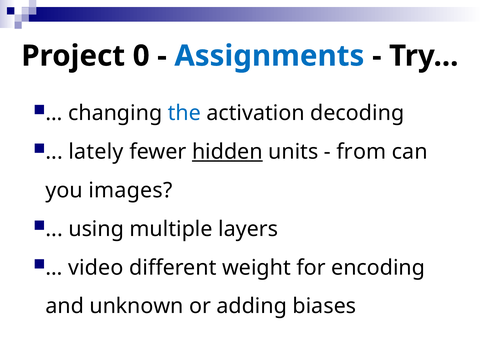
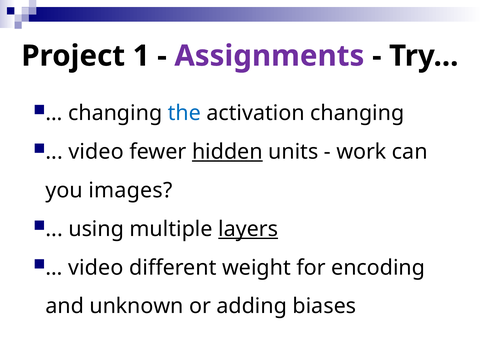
0: 0 -> 1
Assignments colour: blue -> purple
activation decoding: decoding -> changing
lately at (96, 152): lately -> video
from: from -> work
layers underline: none -> present
